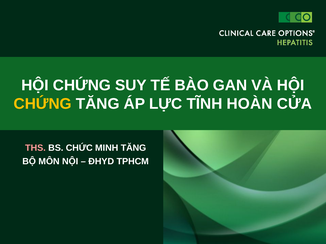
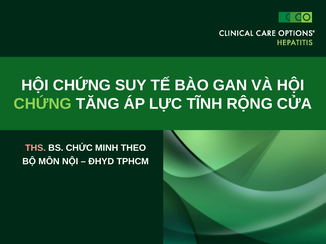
CHỨNG at (43, 104) colour: yellow -> light green
HOÀN: HOÀN -> RỘNG
MINH TĂNG: TĂNG -> THEO
